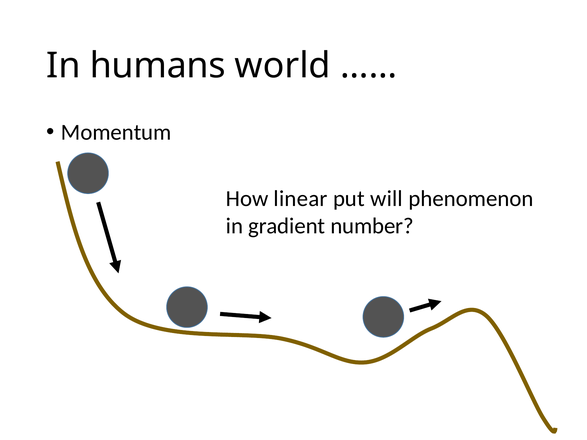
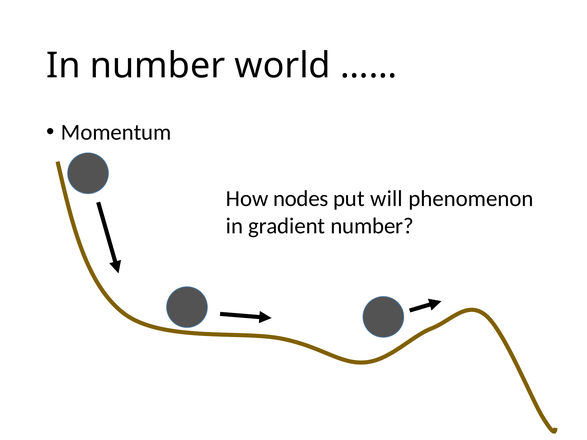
In humans: humans -> number
linear: linear -> nodes
